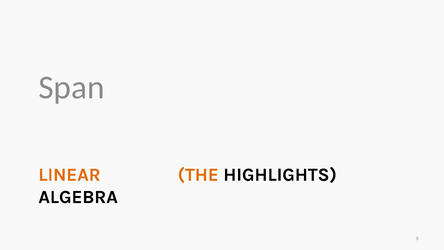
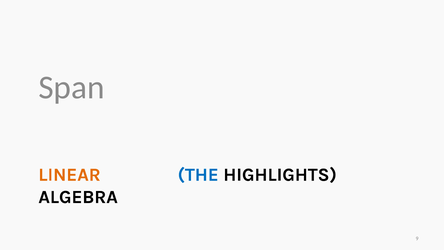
THE colour: orange -> blue
